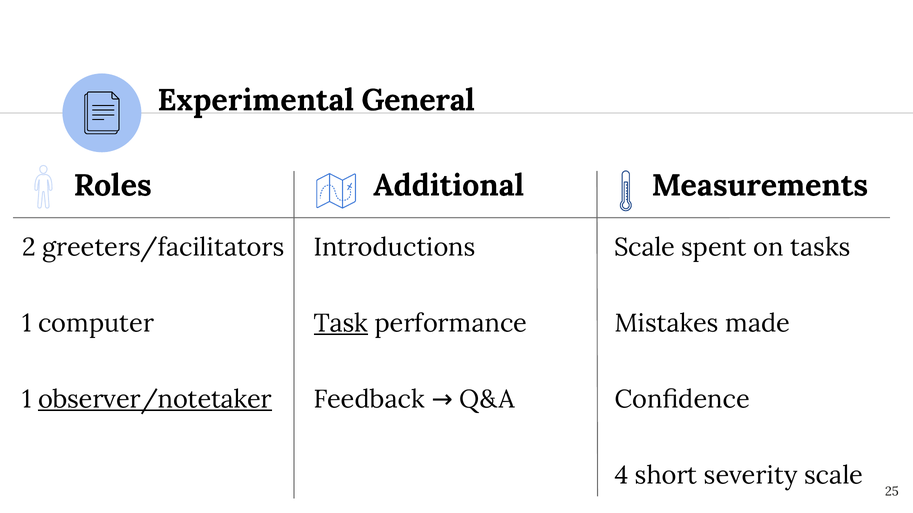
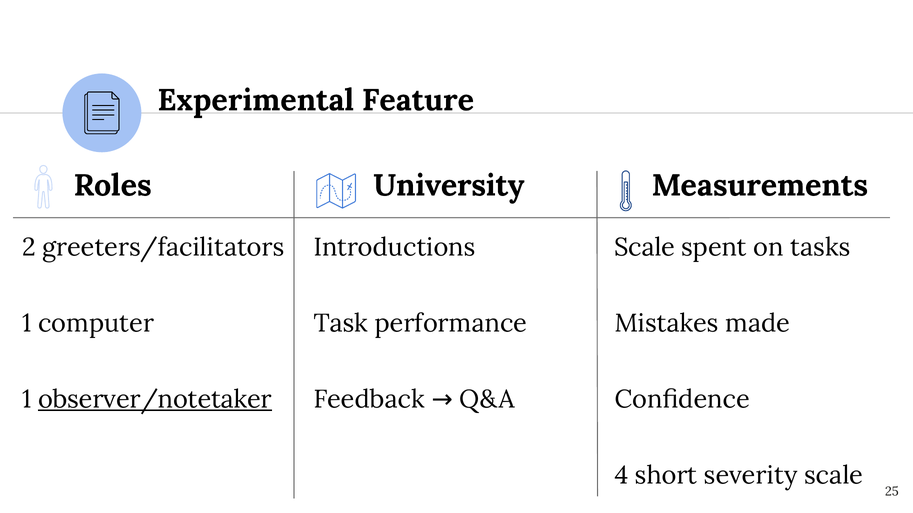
General: General -> Feature
Additional: Additional -> University
Task underline: present -> none
